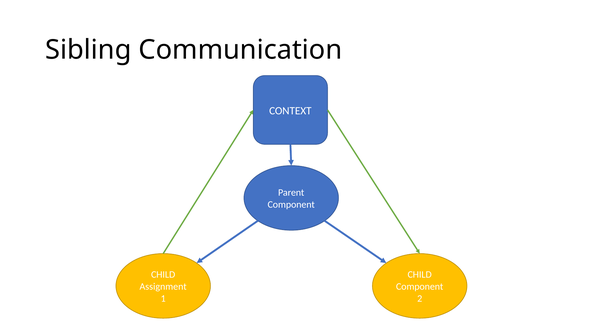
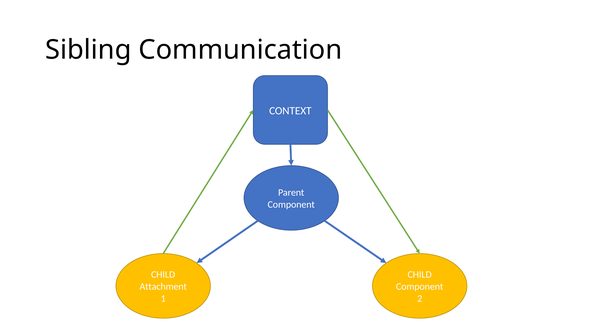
Assignment: Assignment -> Attachment
